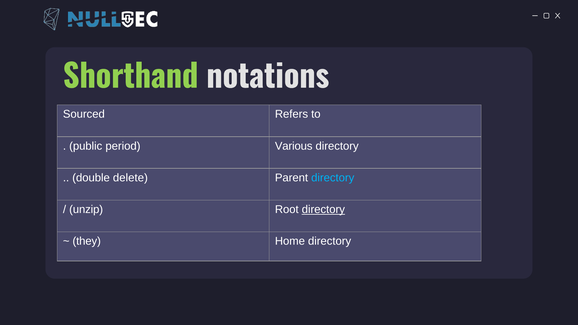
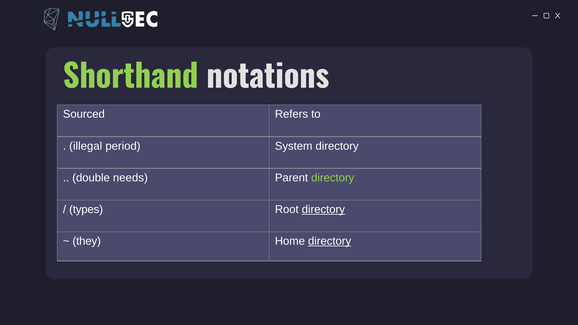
public: public -> illegal
Various: Various -> System
delete: delete -> needs
directory at (333, 178) colour: light blue -> light green
unzip: unzip -> types
directory at (330, 241) underline: none -> present
